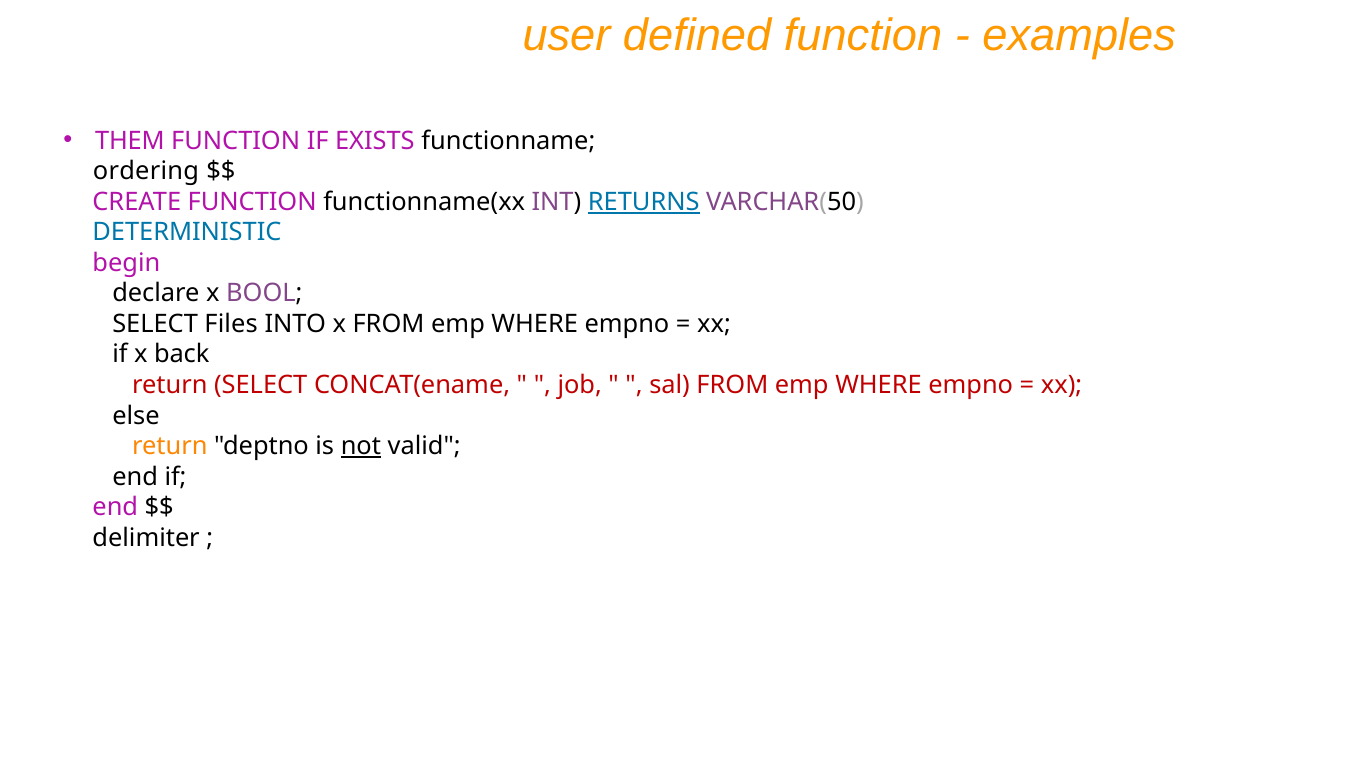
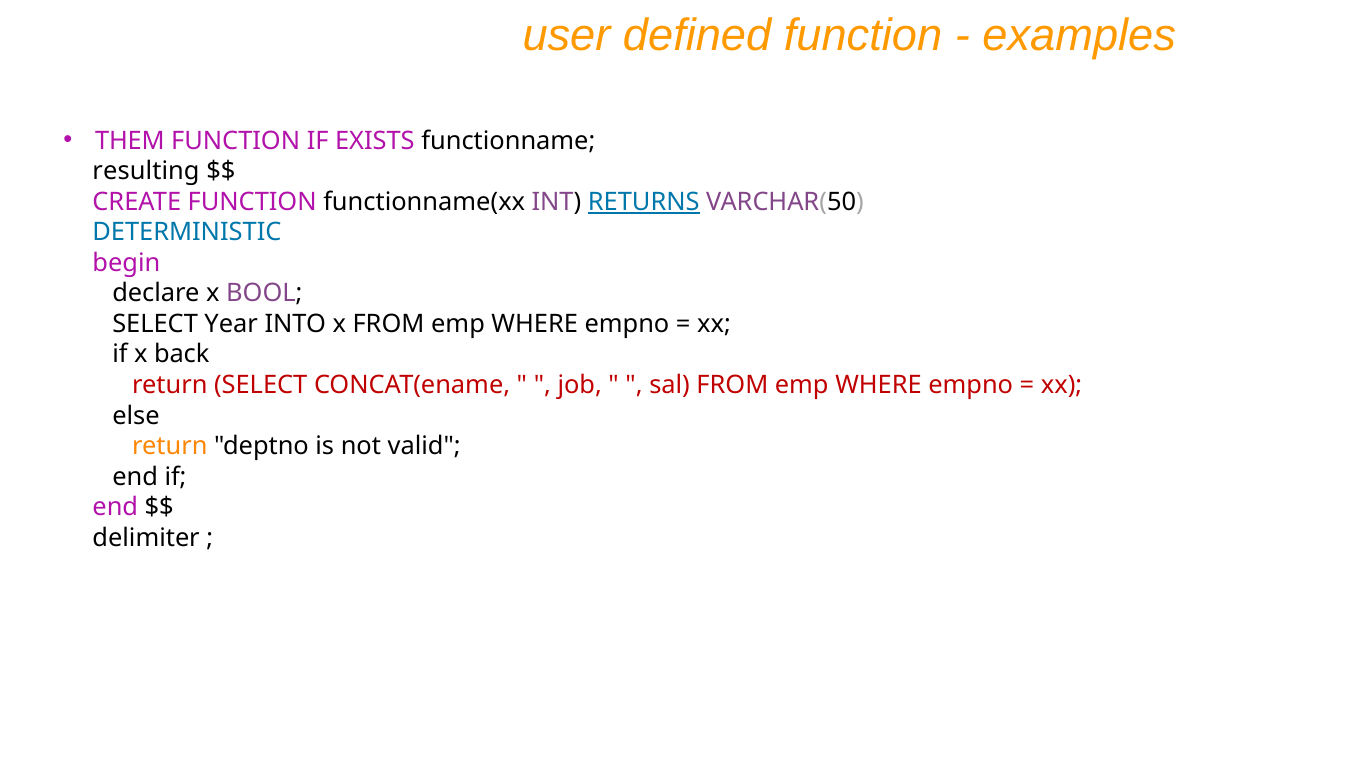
ordering: ordering -> resulting
Files: Files -> Year
not underline: present -> none
